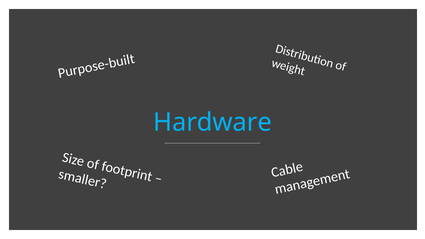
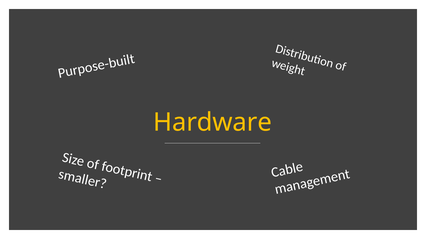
Hardware colour: light blue -> yellow
